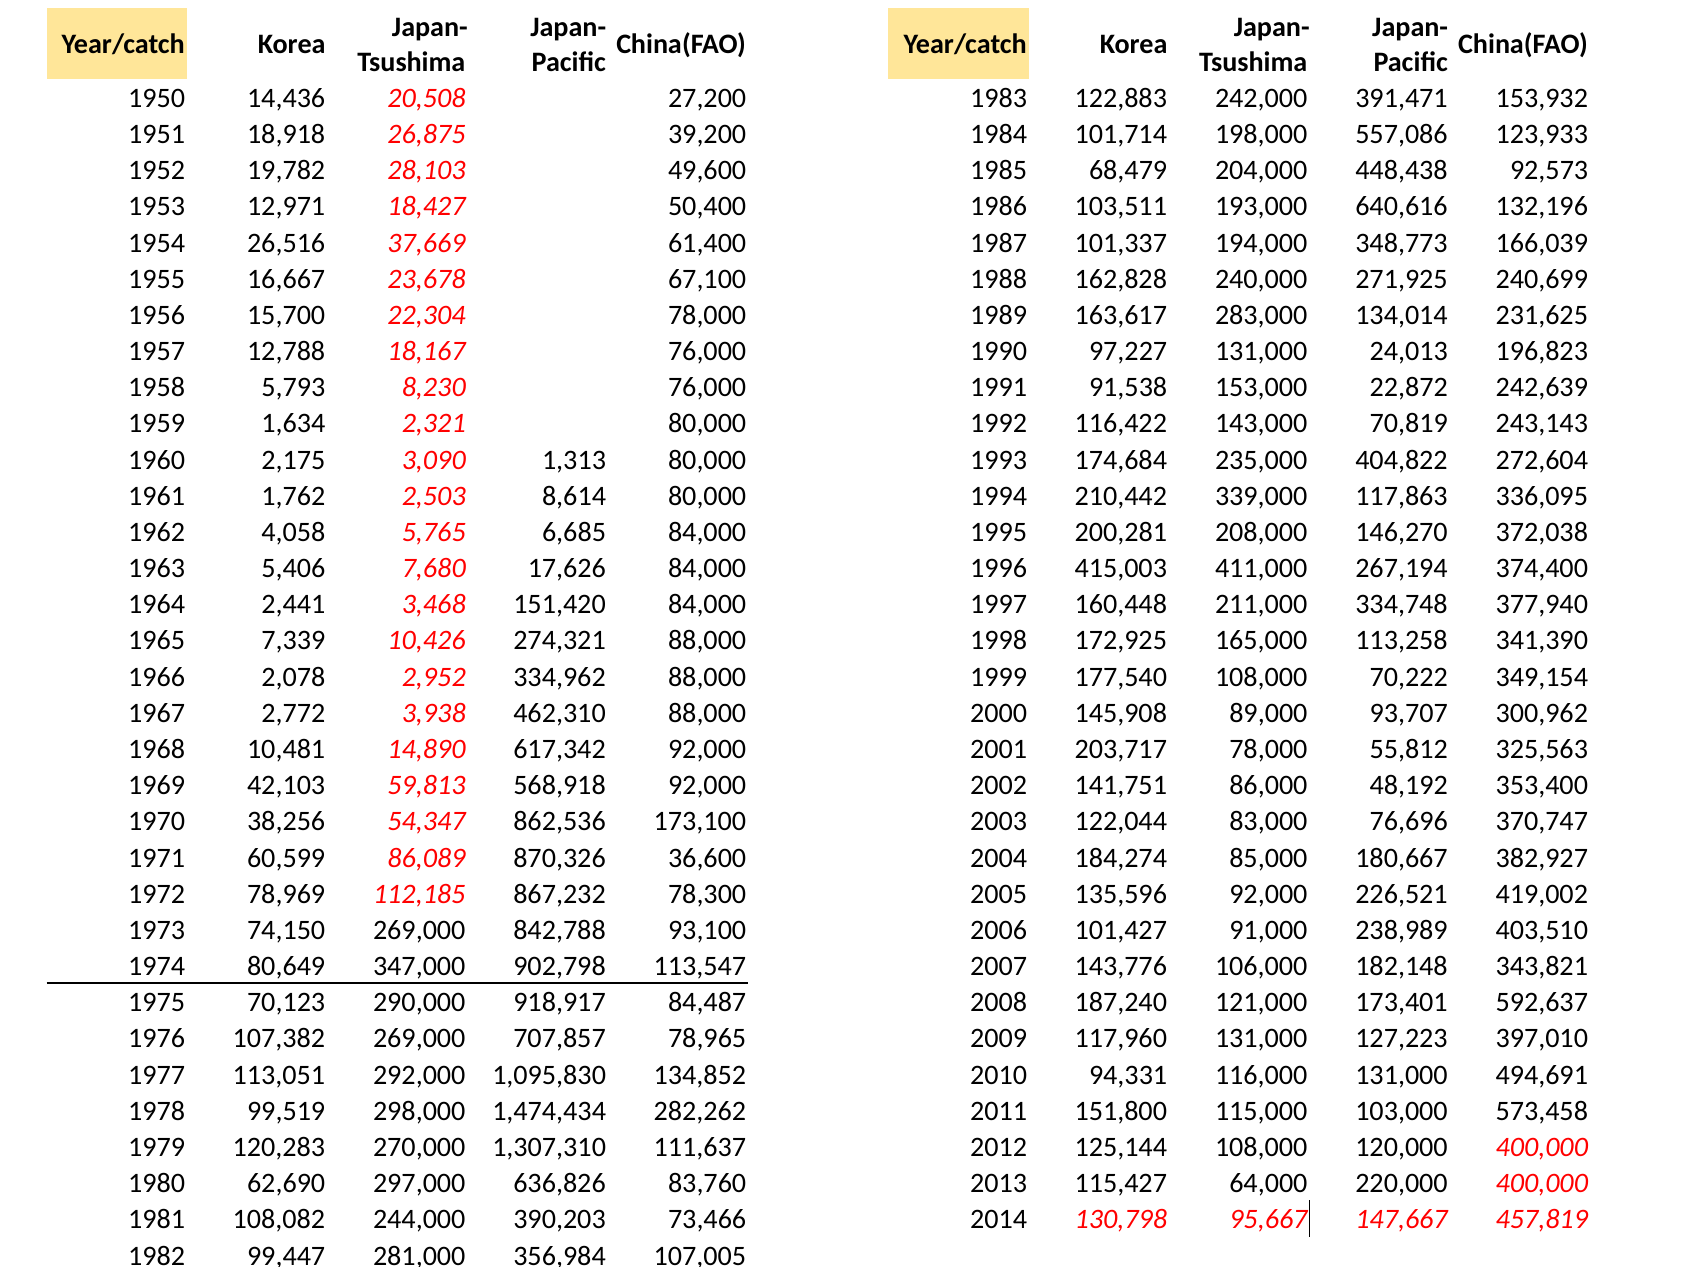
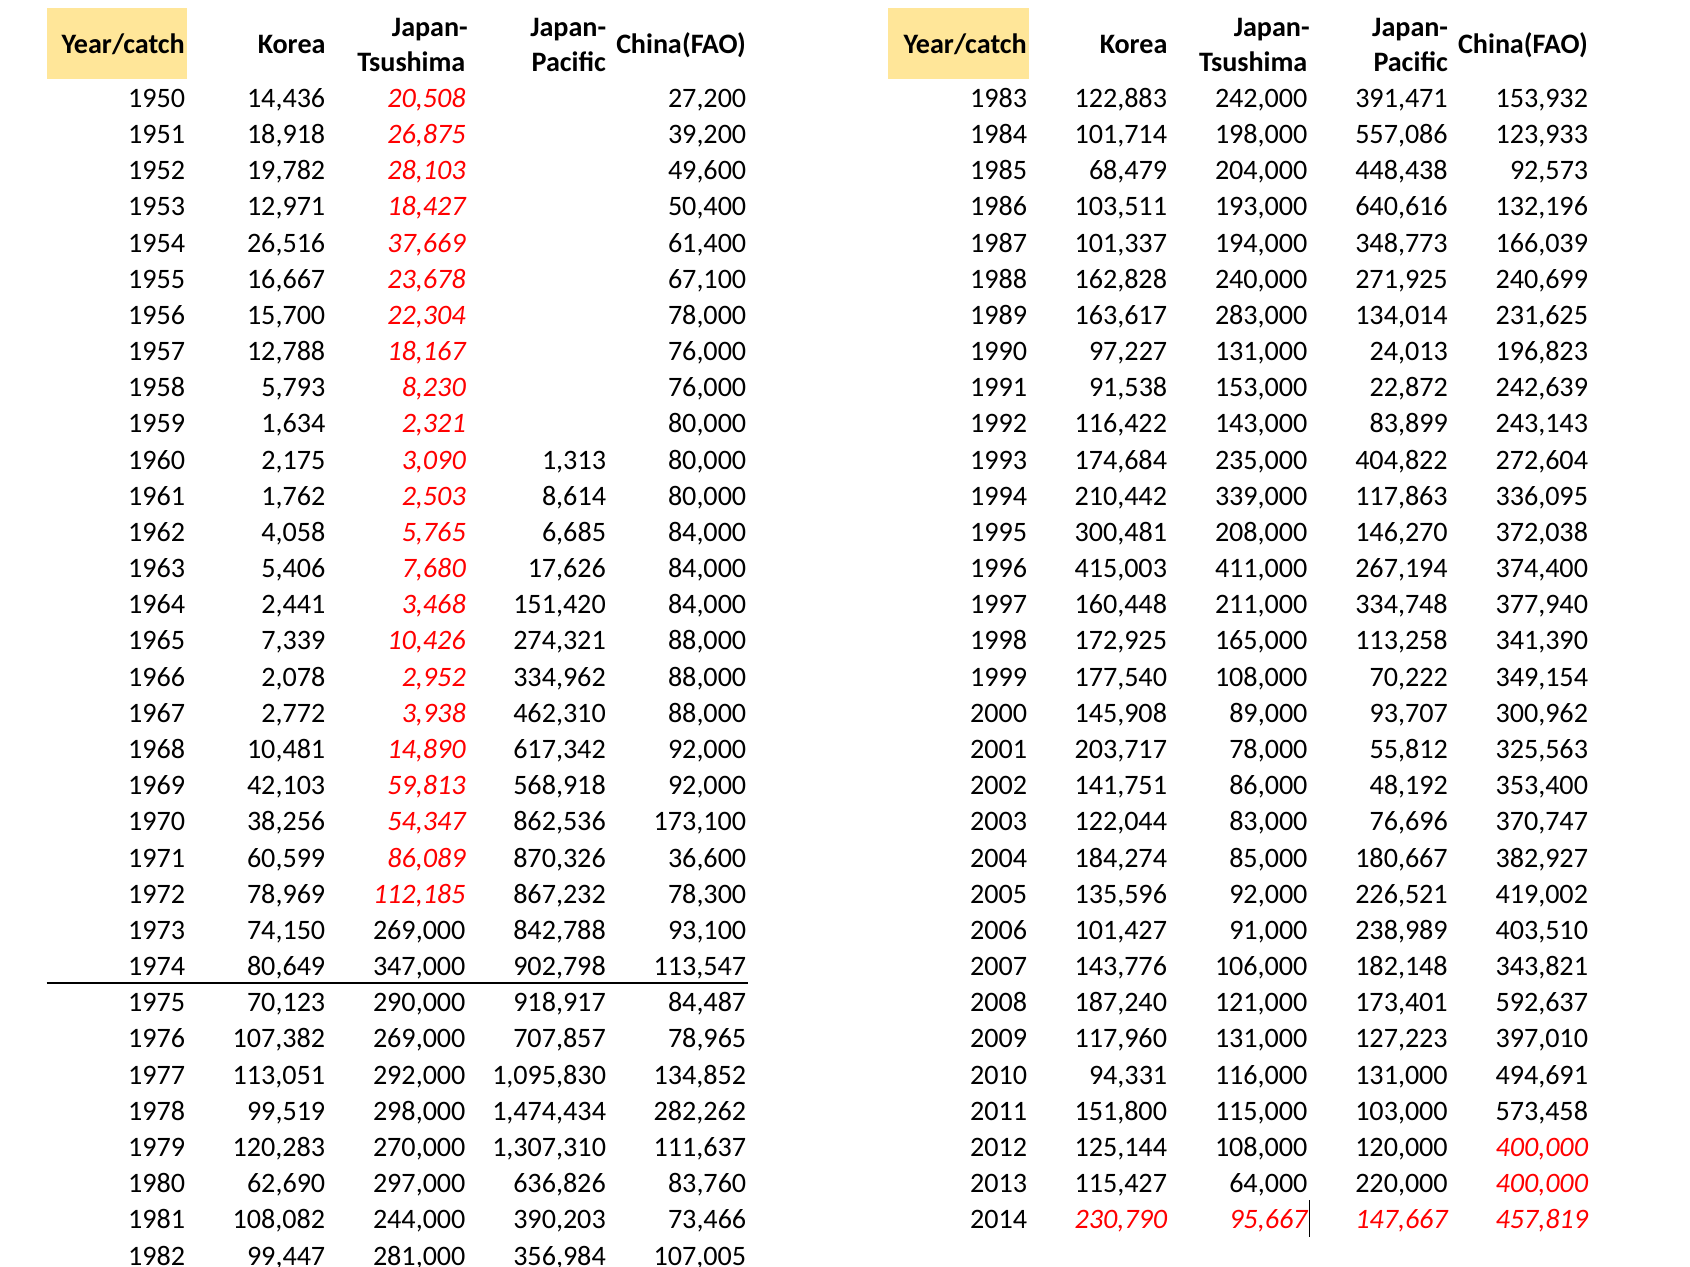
70,819: 70,819 -> 83,899
200,281: 200,281 -> 300,481
130,798: 130,798 -> 230,790
